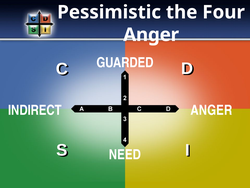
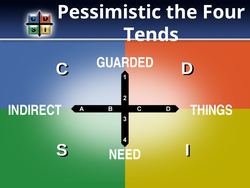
Anger at (151, 35): Anger -> Tends
INDIRECT ANGER: ANGER -> THINGS
